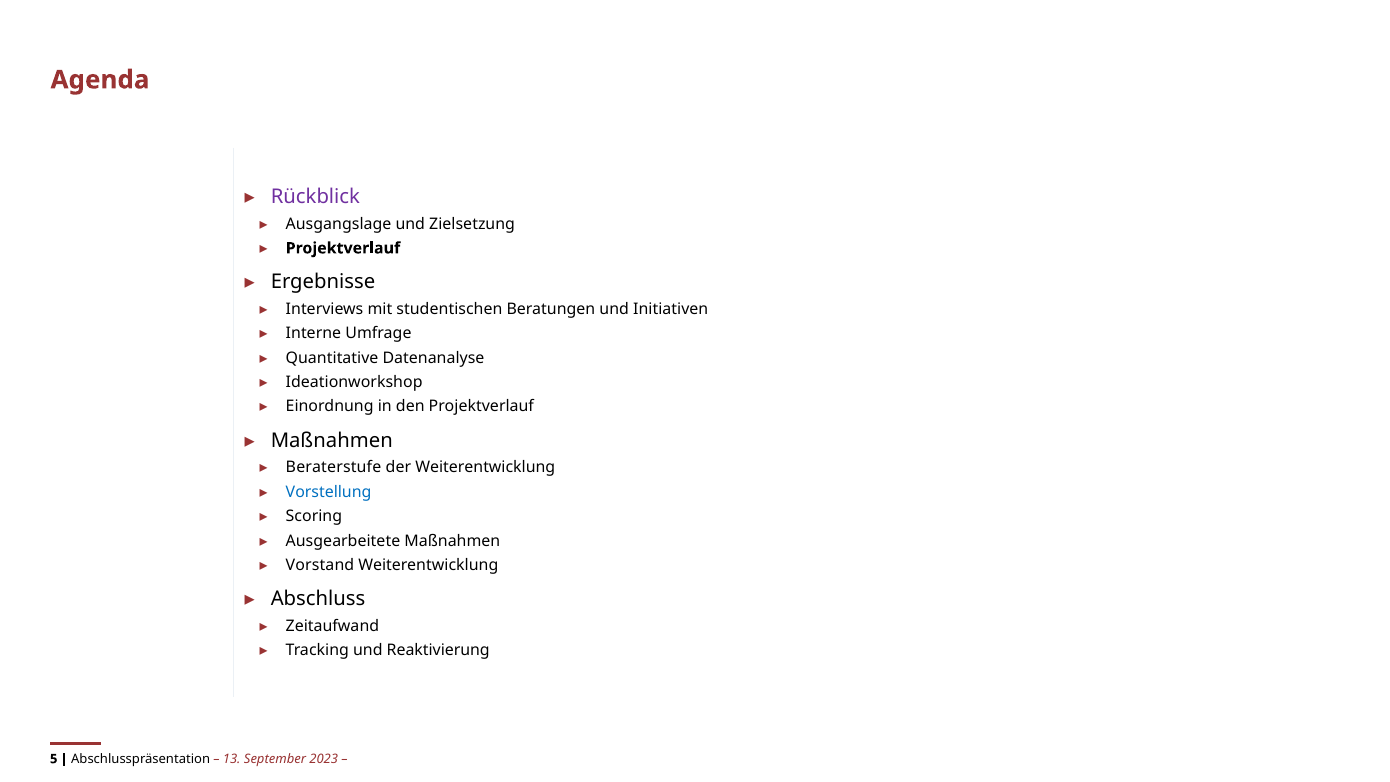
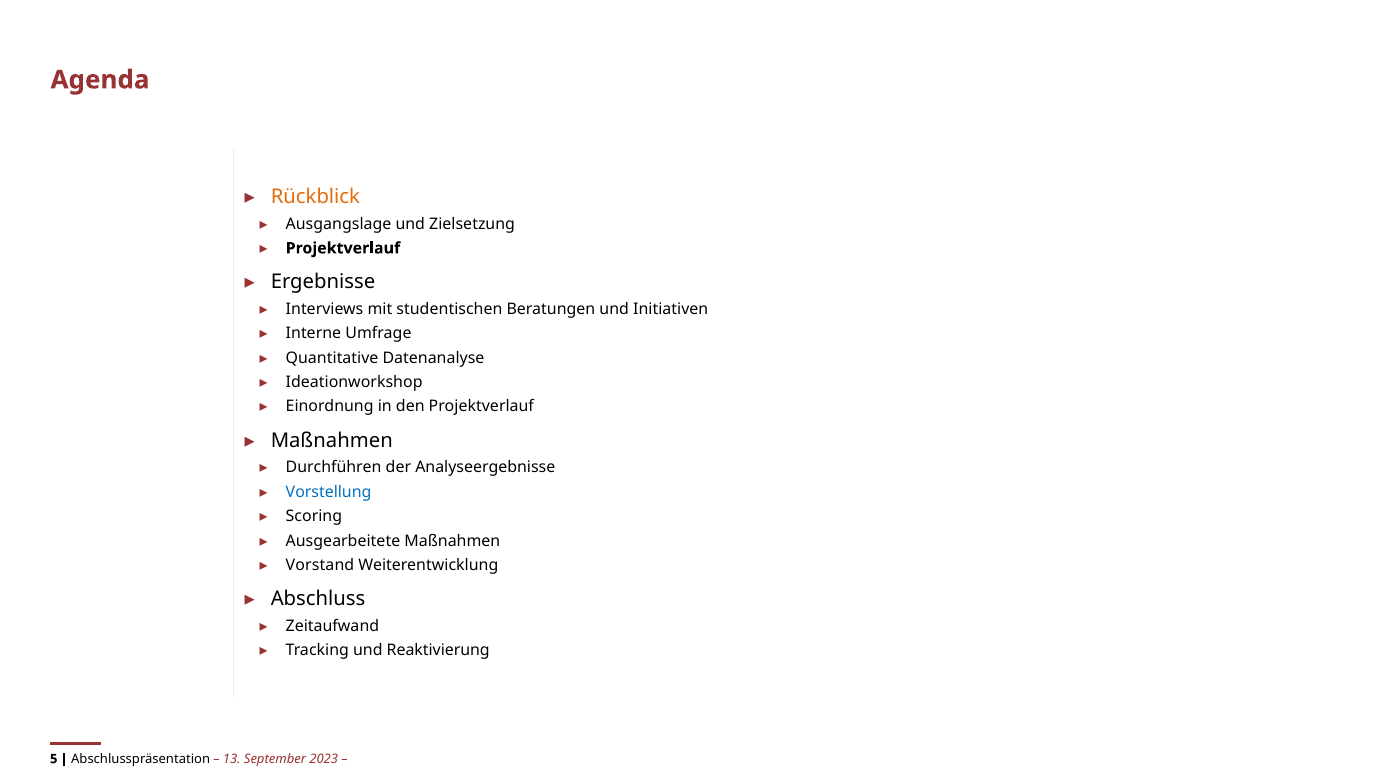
Rückblick colour: purple -> orange
Beraterstufe: Beraterstufe -> Durchführen
der Weiterentwicklung: Weiterentwicklung -> Analyseergebnisse
